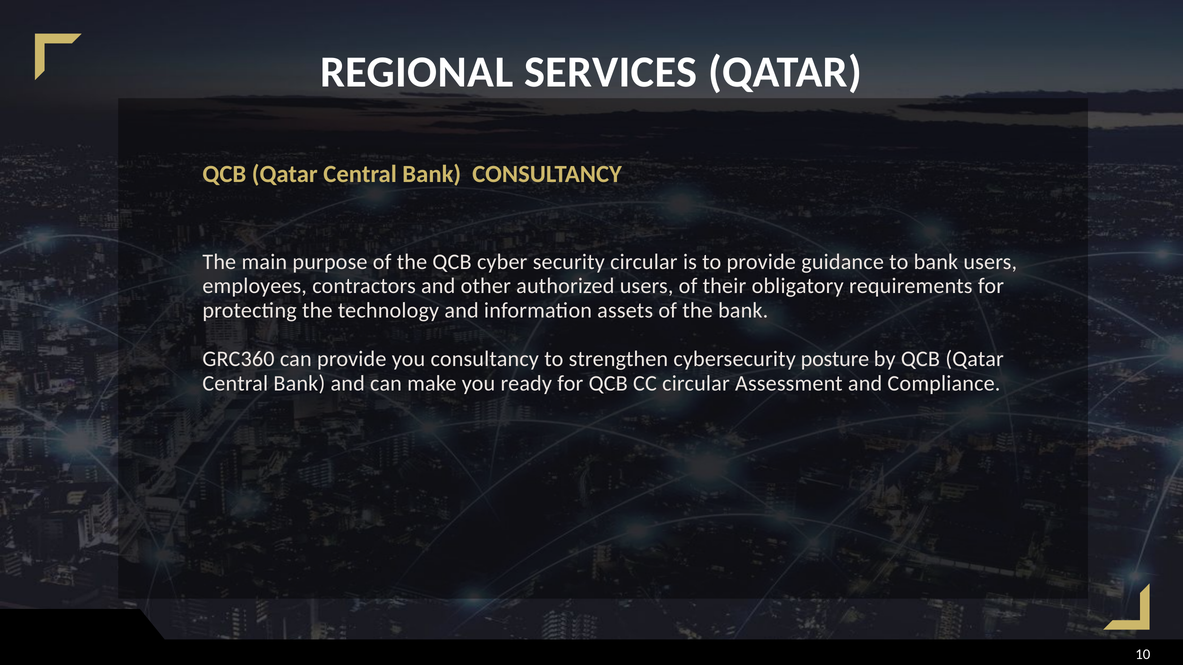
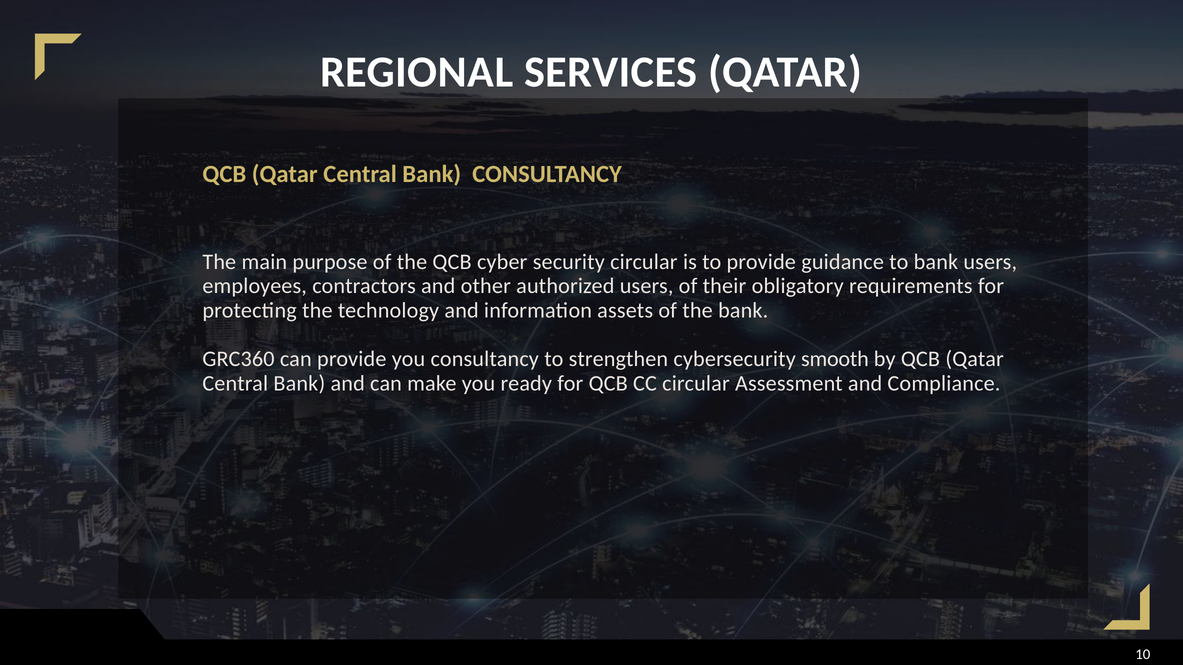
posture: posture -> smooth
